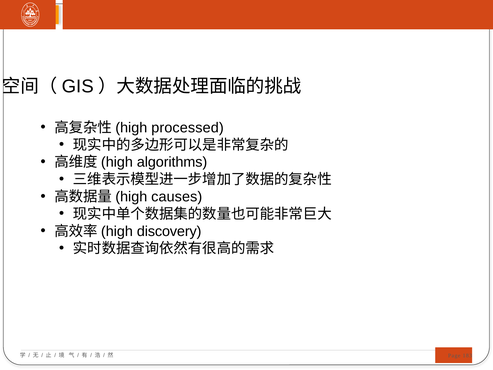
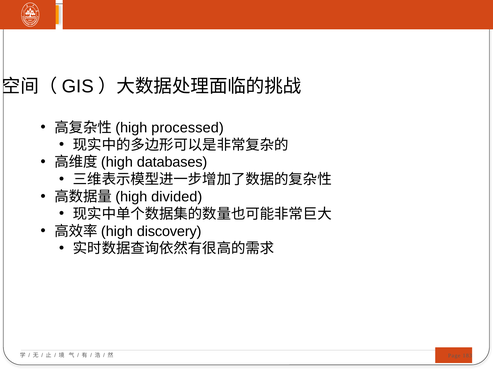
algorithms: algorithms -> databases
causes: causes -> divided
